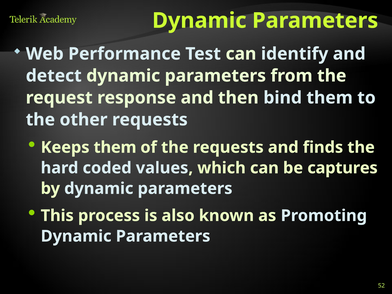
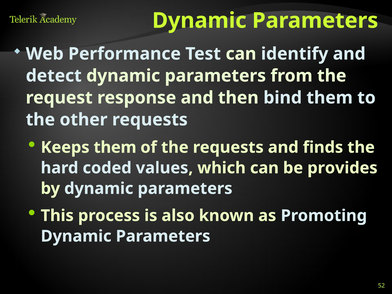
captures: captures -> provides
